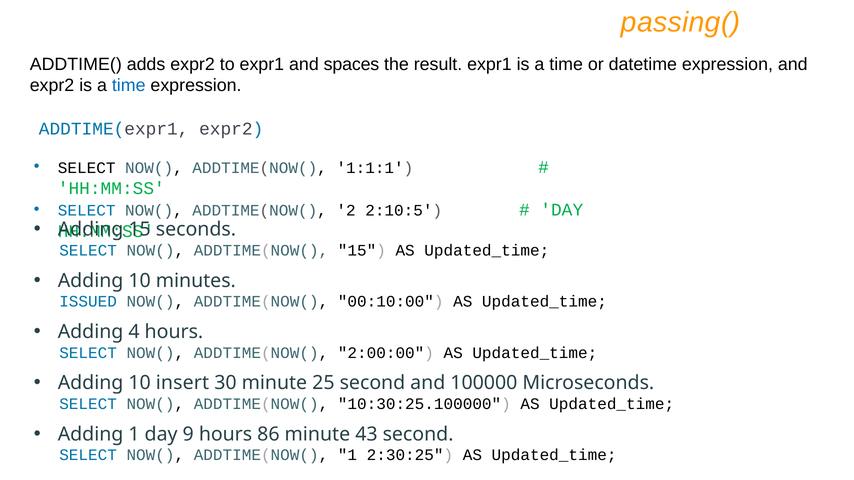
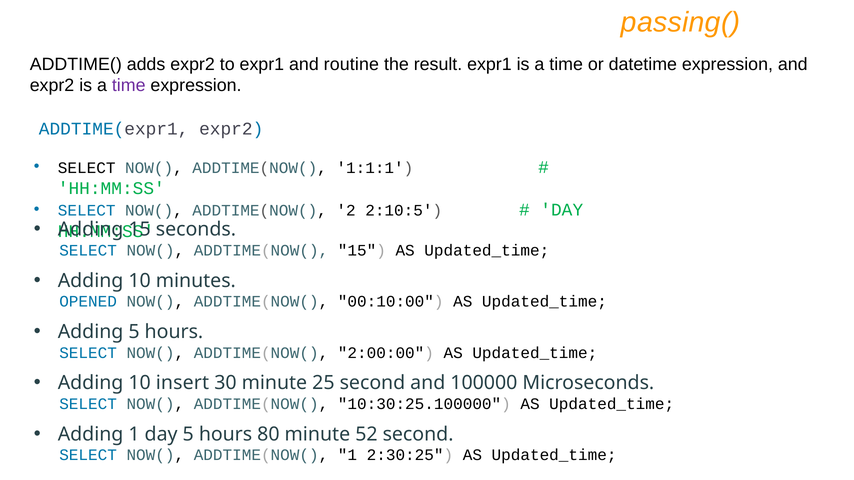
spaces: spaces -> routine
time at (129, 86) colour: blue -> purple
ISSUED: ISSUED -> OPENED
Adding 4: 4 -> 5
day 9: 9 -> 5
86: 86 -> 80
43: 43 -> 52
